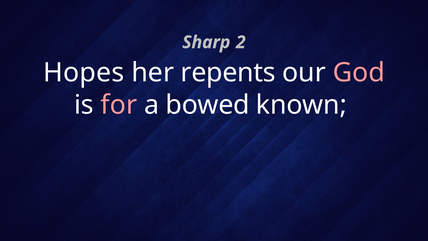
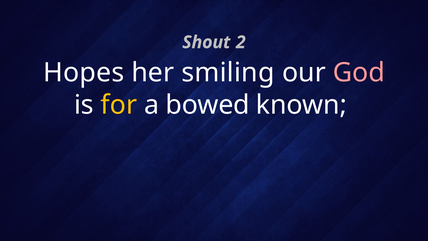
Sharp: Sharp -> Shout
repents: repents -> smiling
for colour: pink -> yellow
